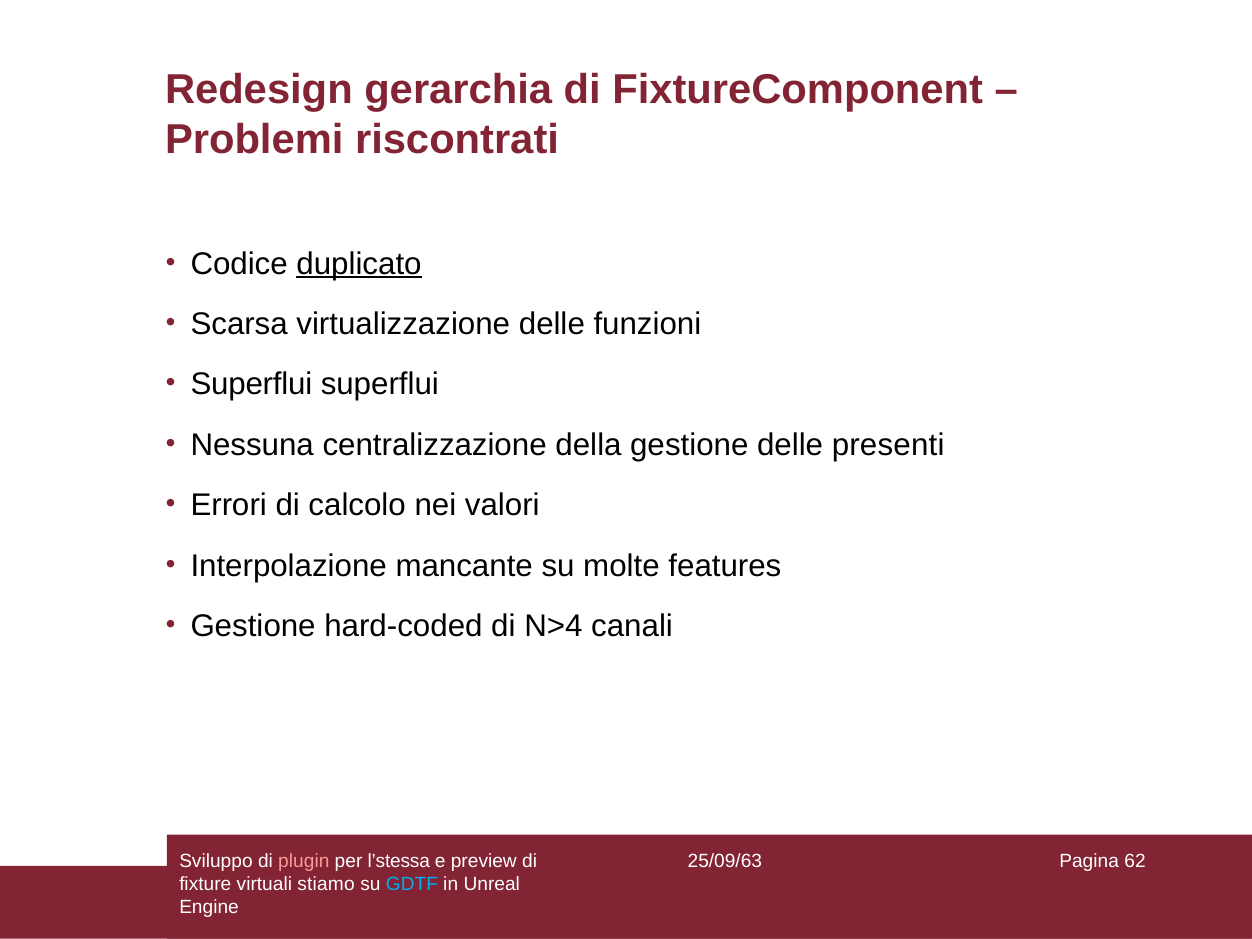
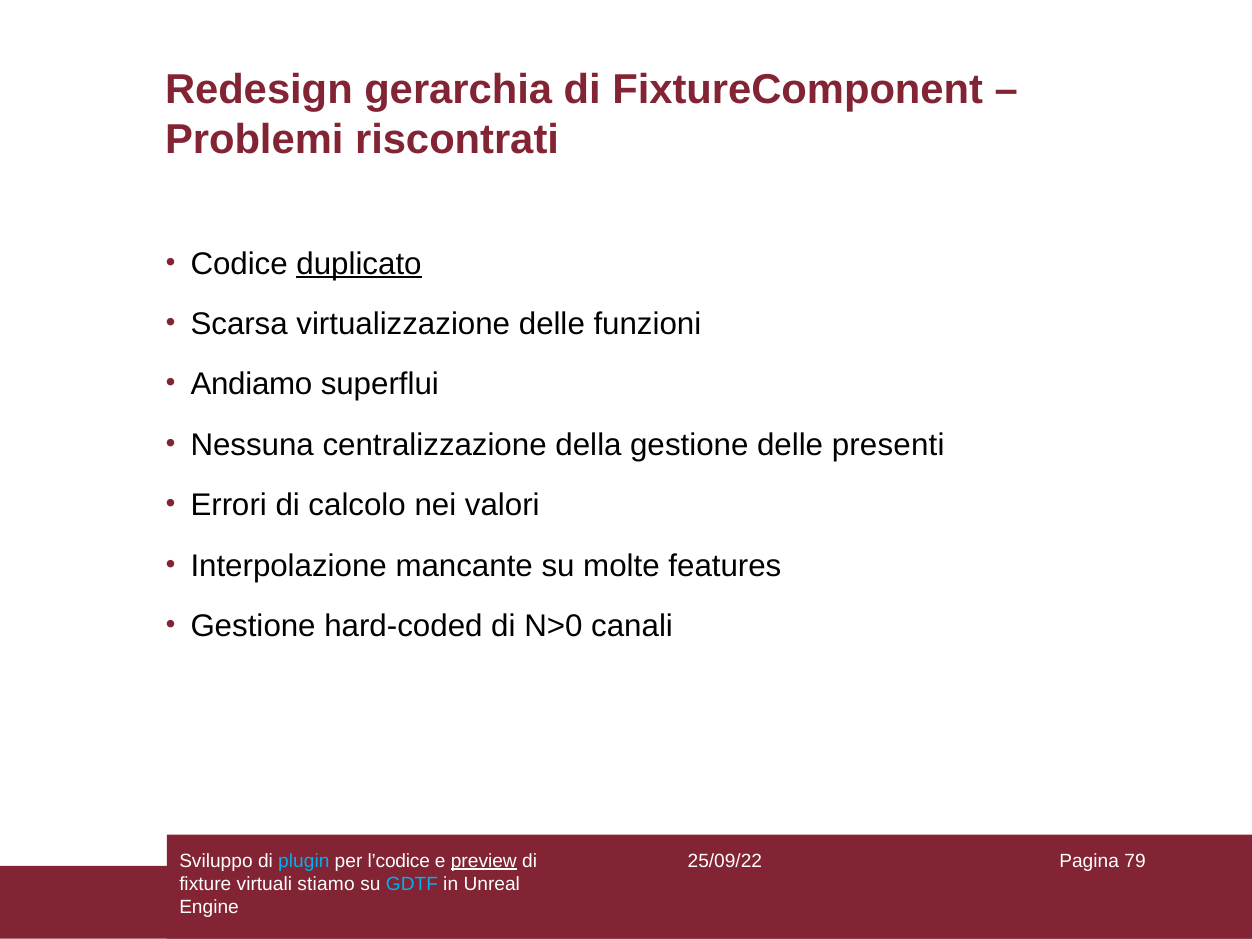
Superflui at (251, 385): Superflui -> Andiamo
N>4: N>4 -> N>0
plugin colour: pink -> light blue
l’stessa: l’stessa -> l’codice
preview underline: none -> present
25/09/63: 25/09/63 -> 25/09/22
62: 62 -> 79
